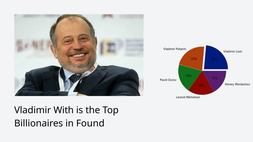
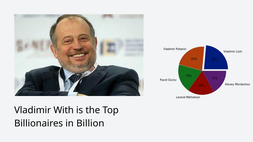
Found: Found -> Billion
